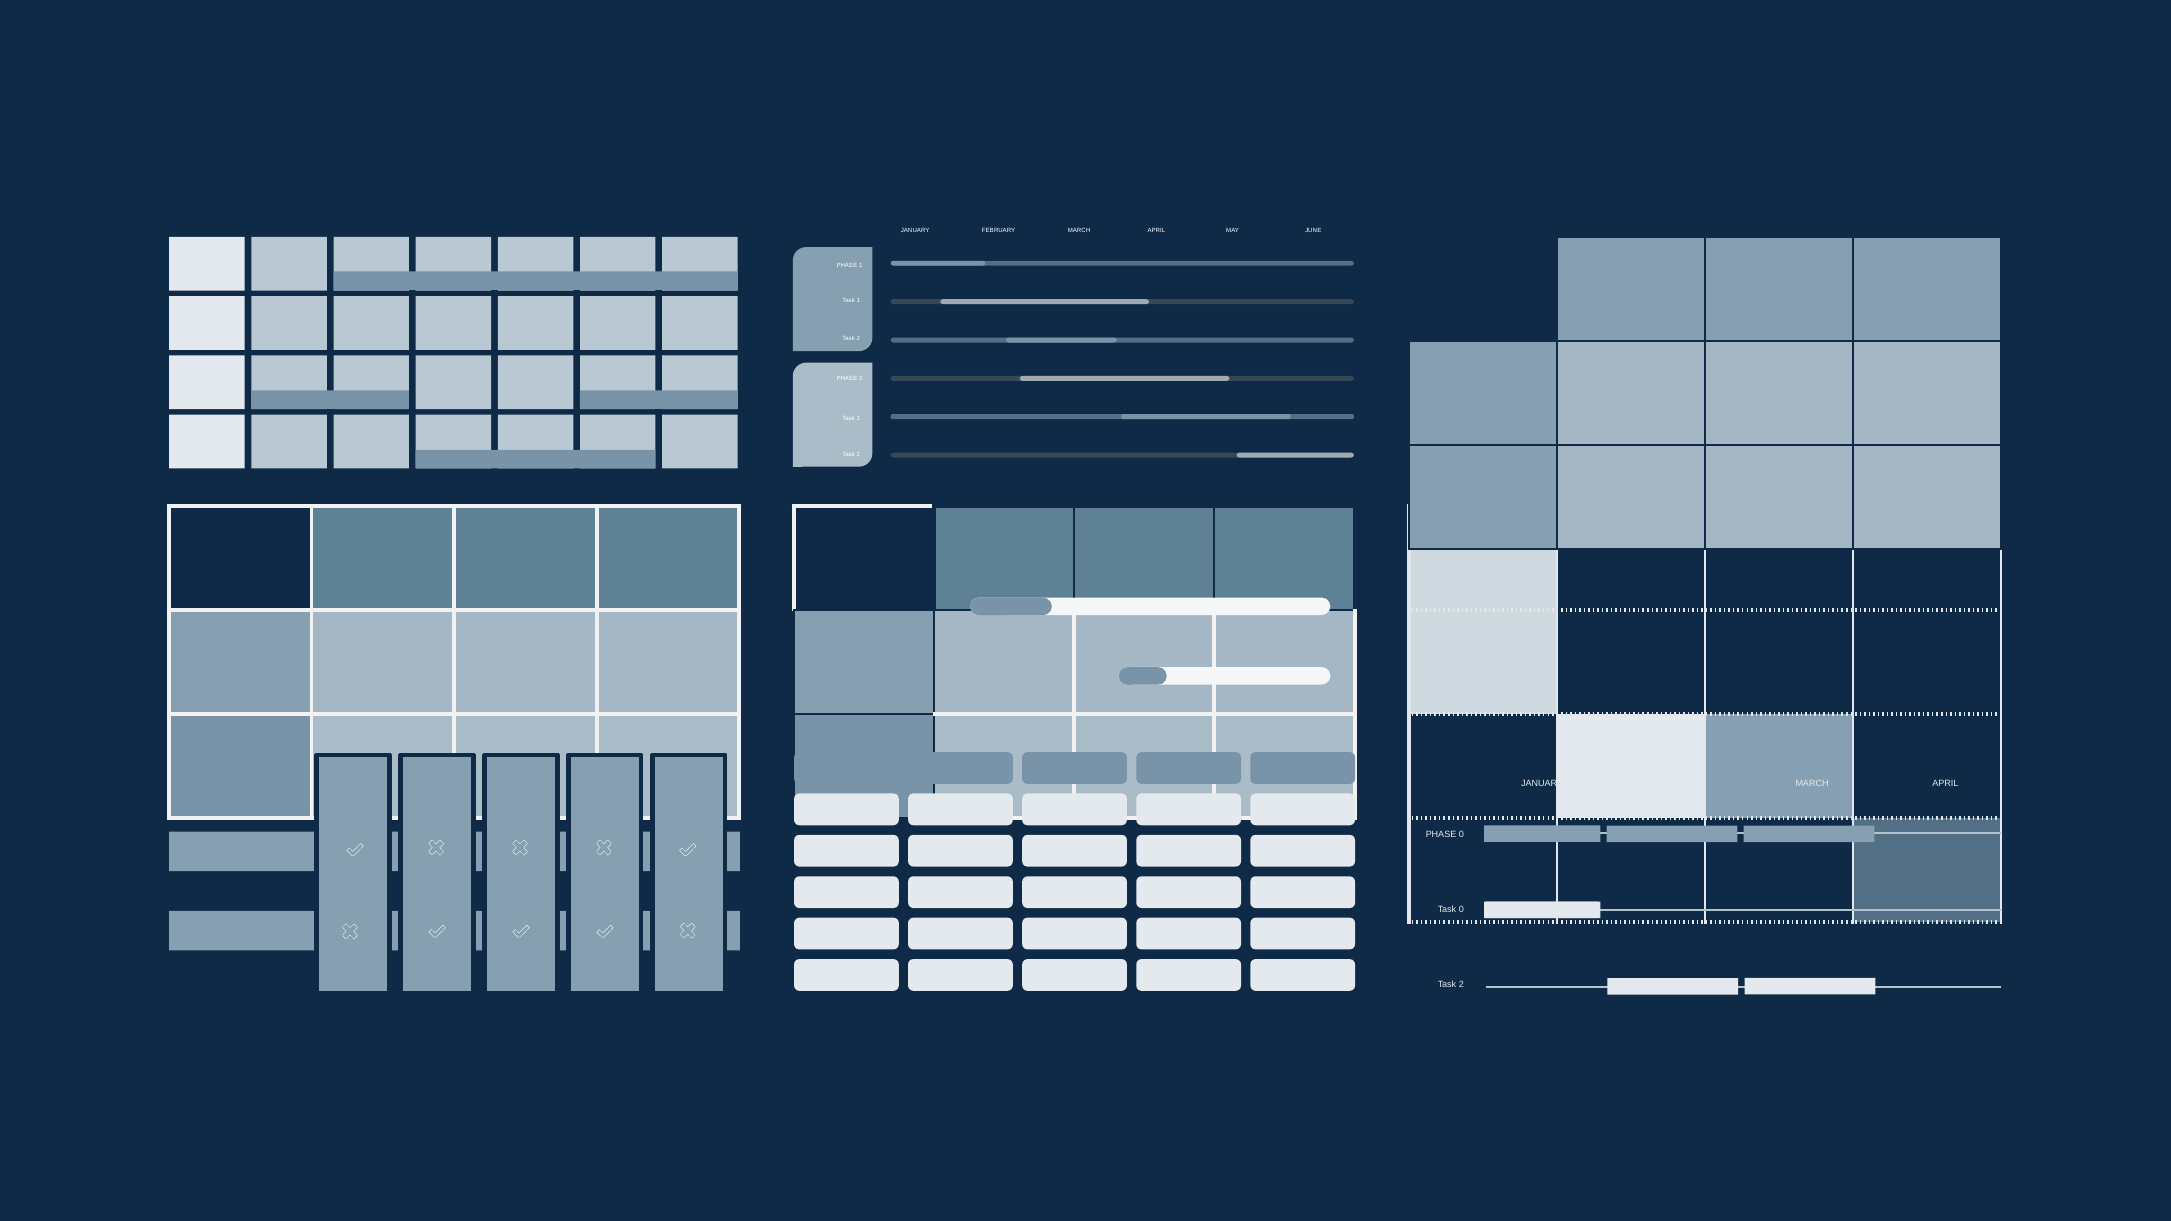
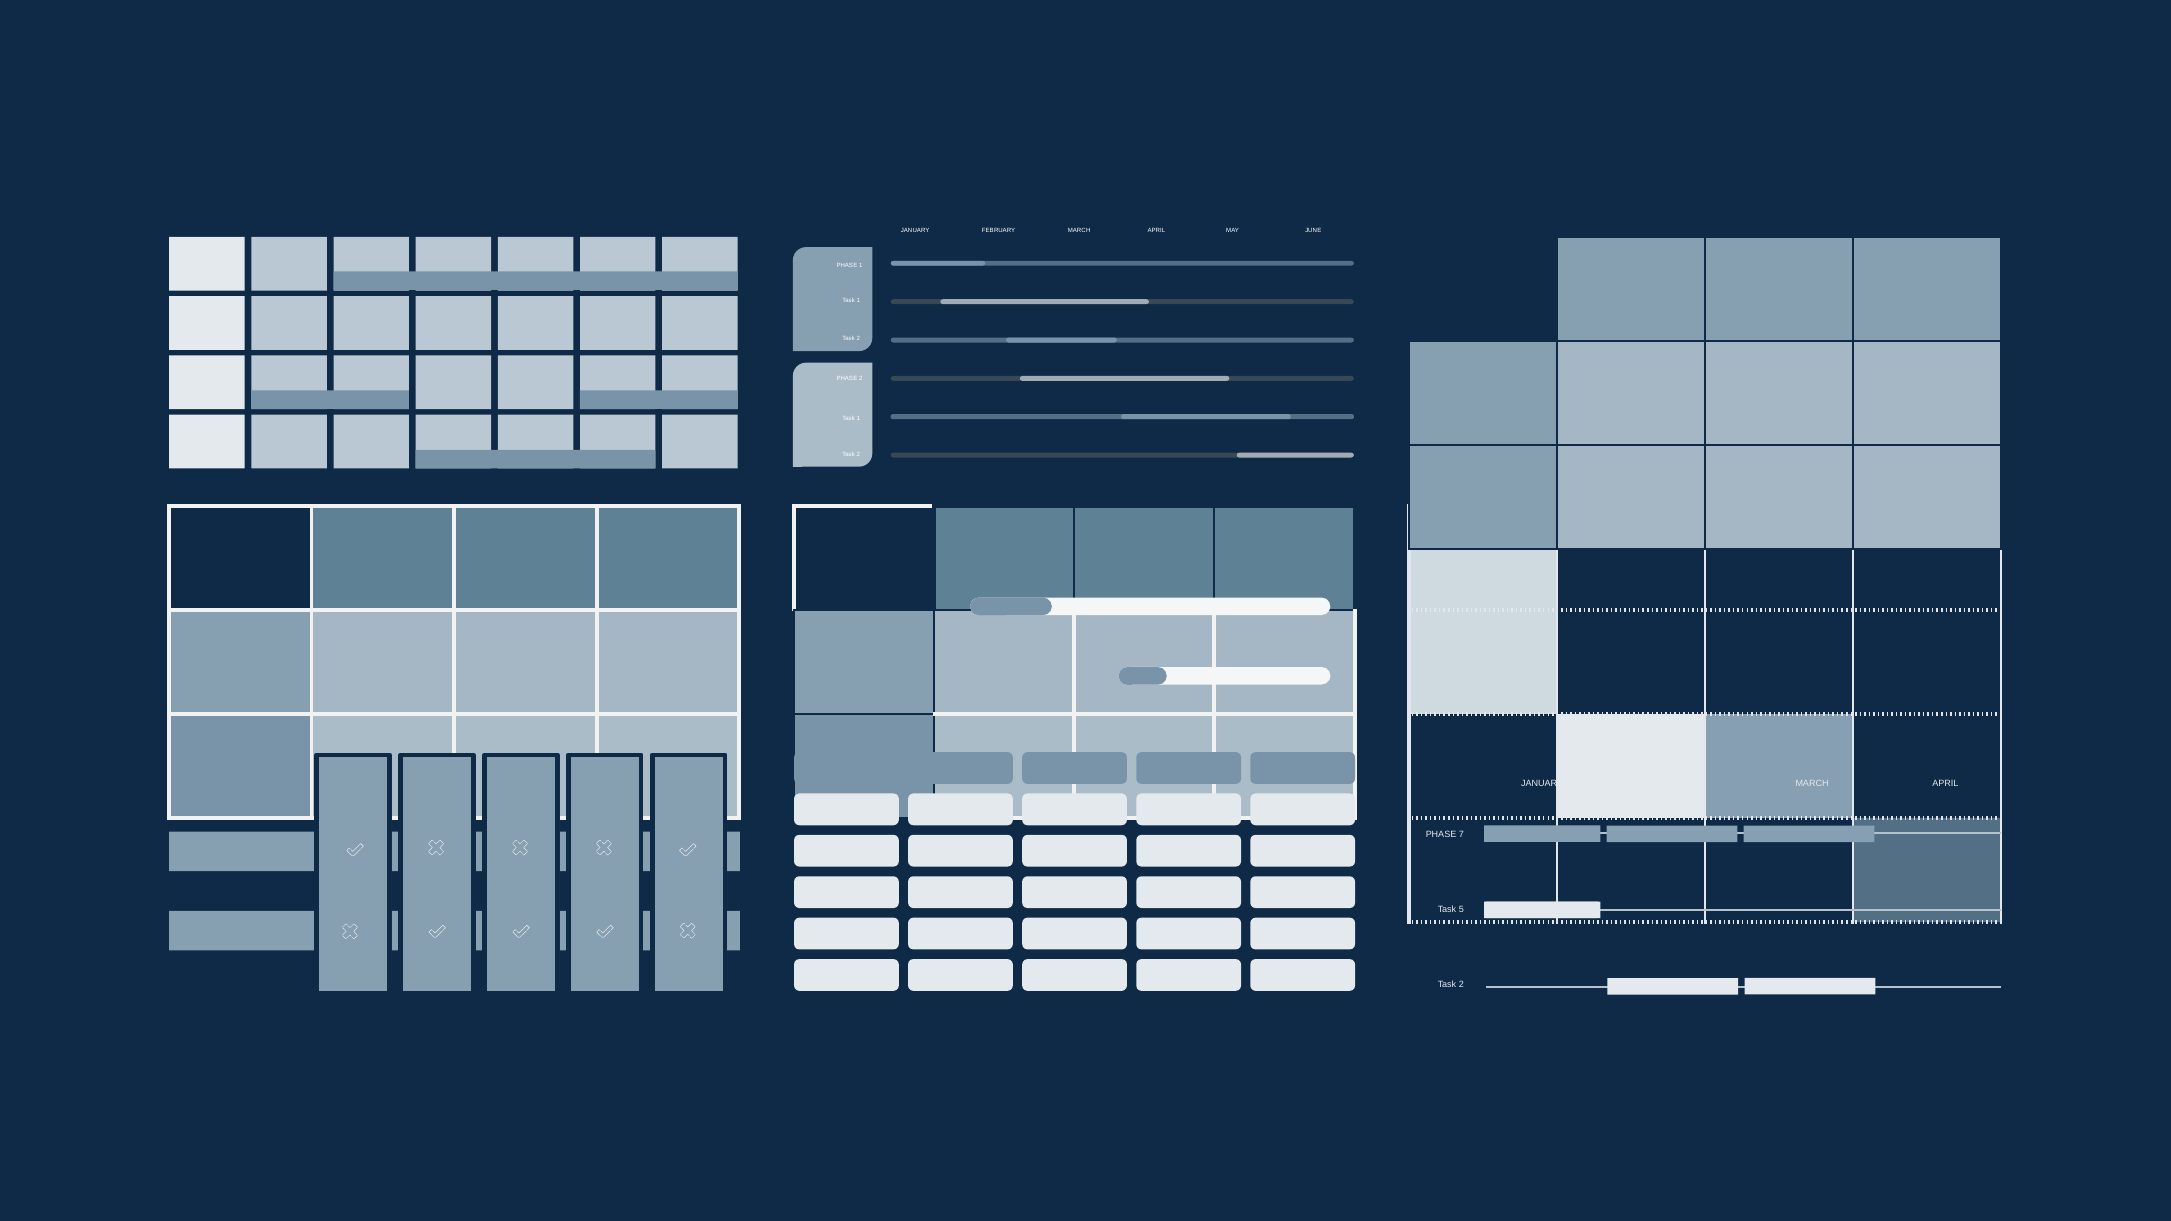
PHASE 0: 0 -> 7
Task 0: 0 -> 5
